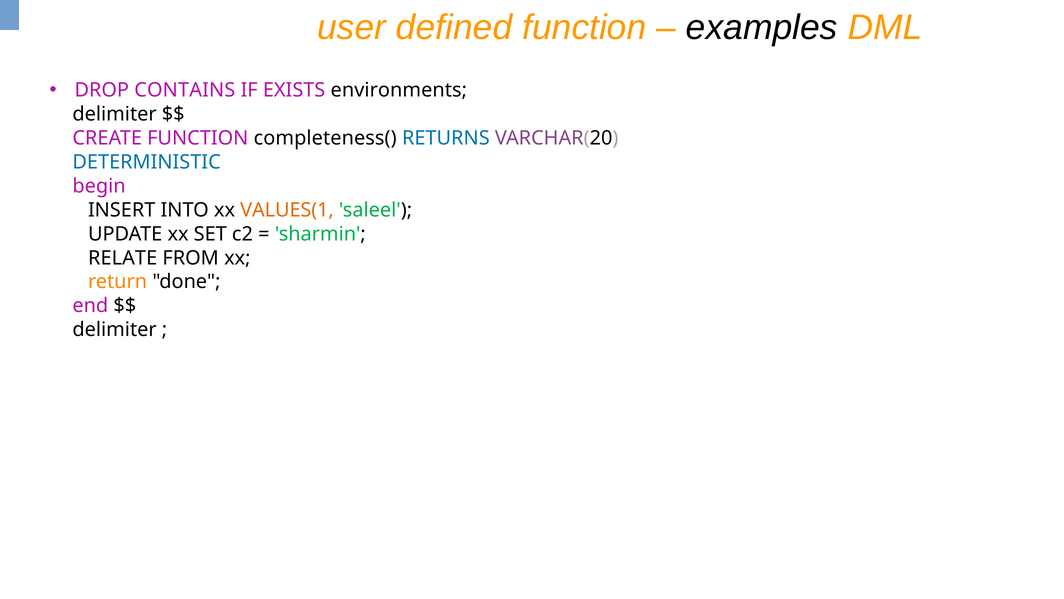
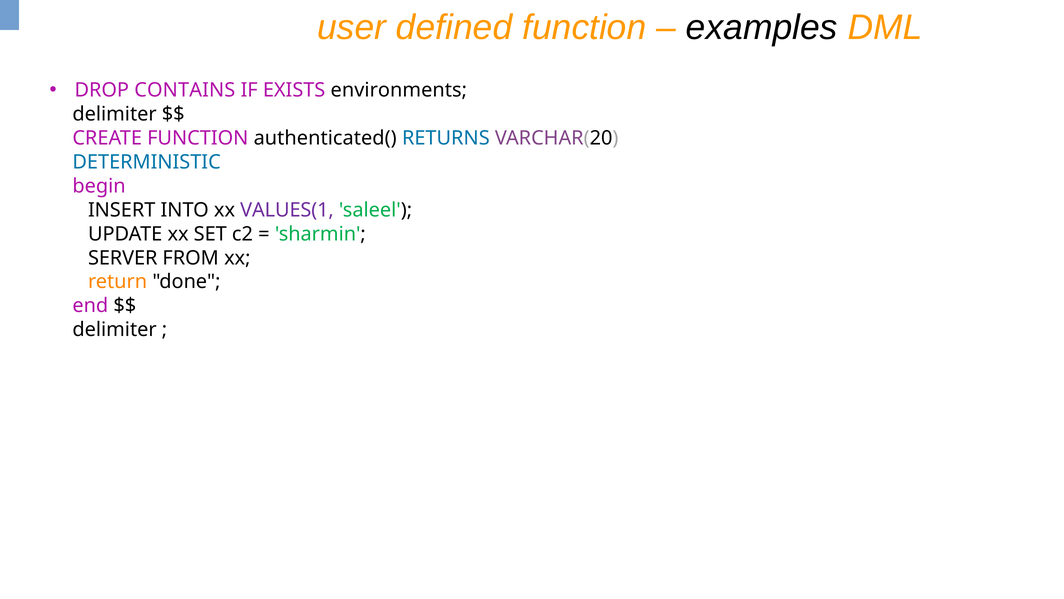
completeness(: completeness( -> authenticated(
VALUES(1 colour: orange -> purple
RELATE: RELATE -> SERVER
